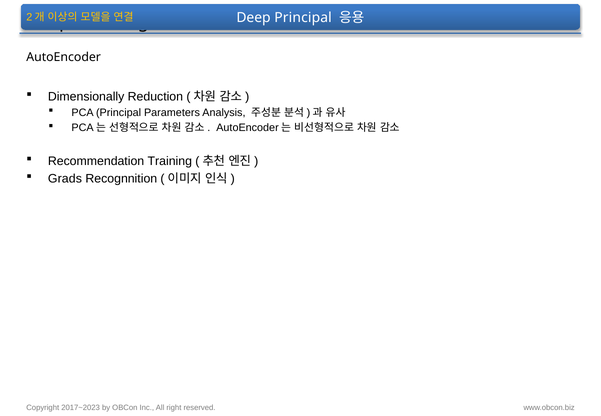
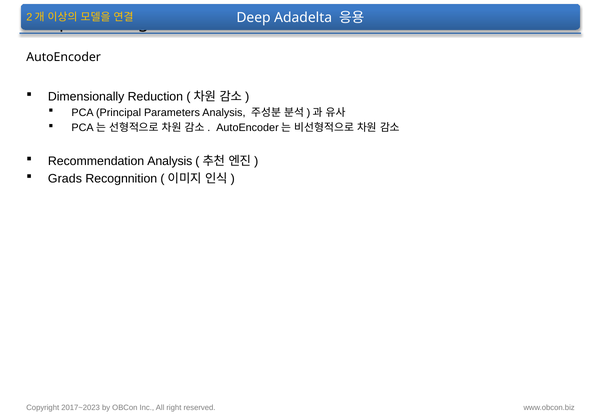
Deep Principal: Principal -> Adadelta
Recommendation Training: Training -> Analysis
